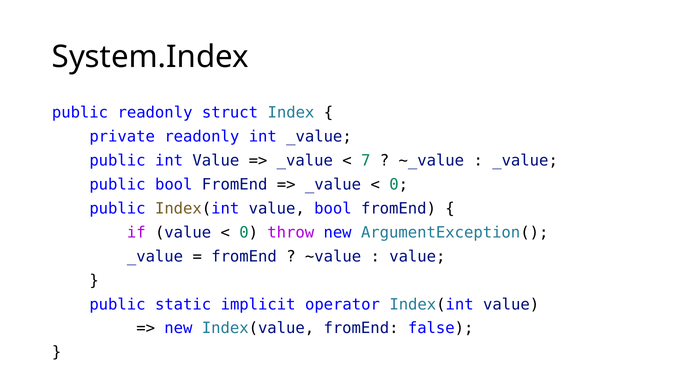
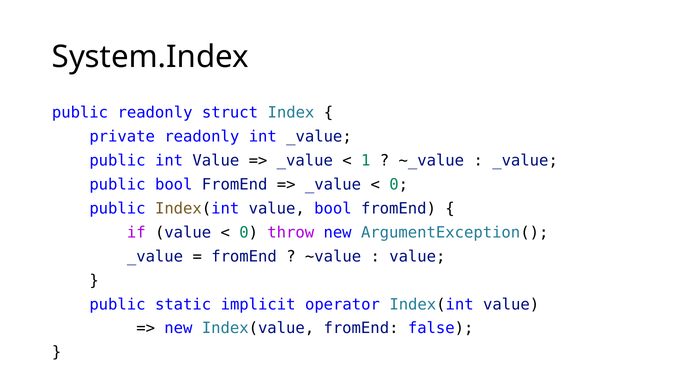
7: 7 -> 1
